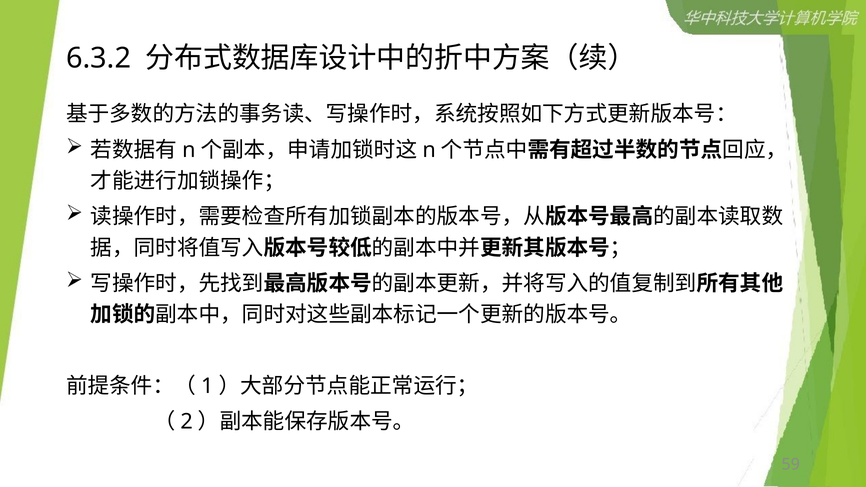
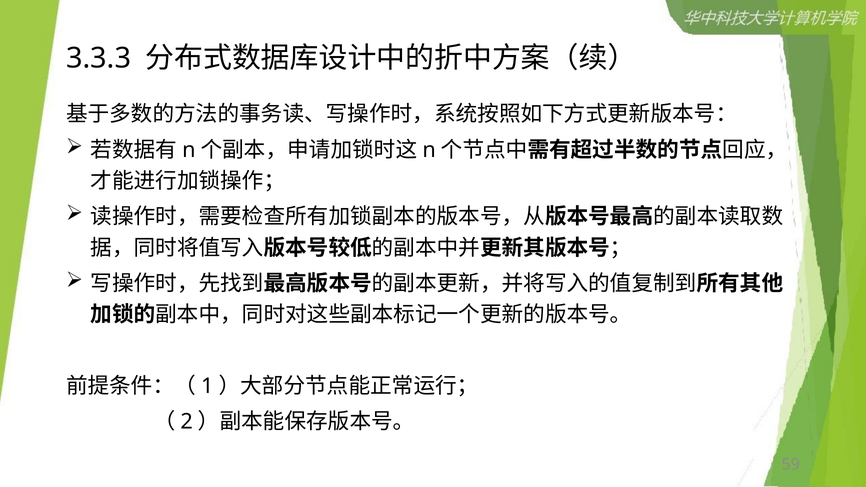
6.3.2: 6.3.2 -> 3.3.3
